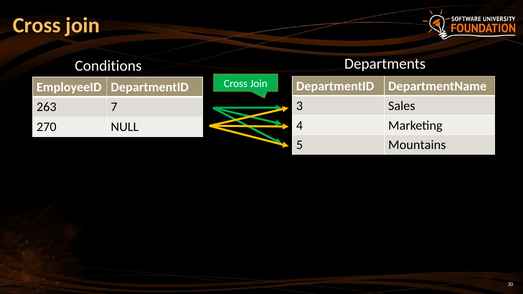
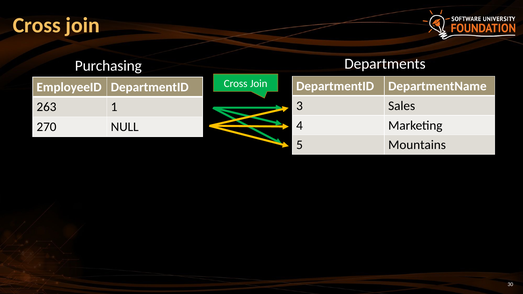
Conditions: Conditions -> Purchasing
7: 7 -> 1
